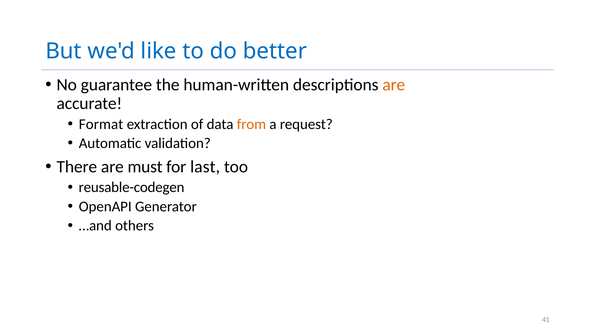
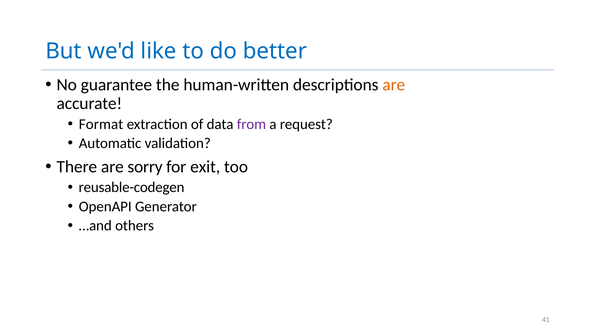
from colour: orange -> purple
must: must -> sorry
last: last -> exit
